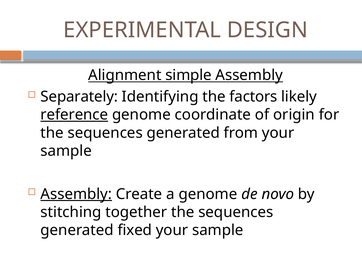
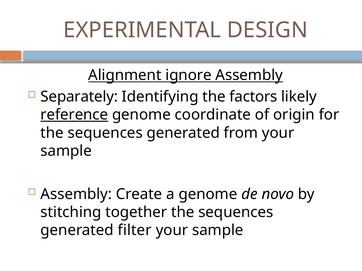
simple: simple -> ignore
Assembly at (76, 194) underline: present -> none
fixed: fixed -> filter
